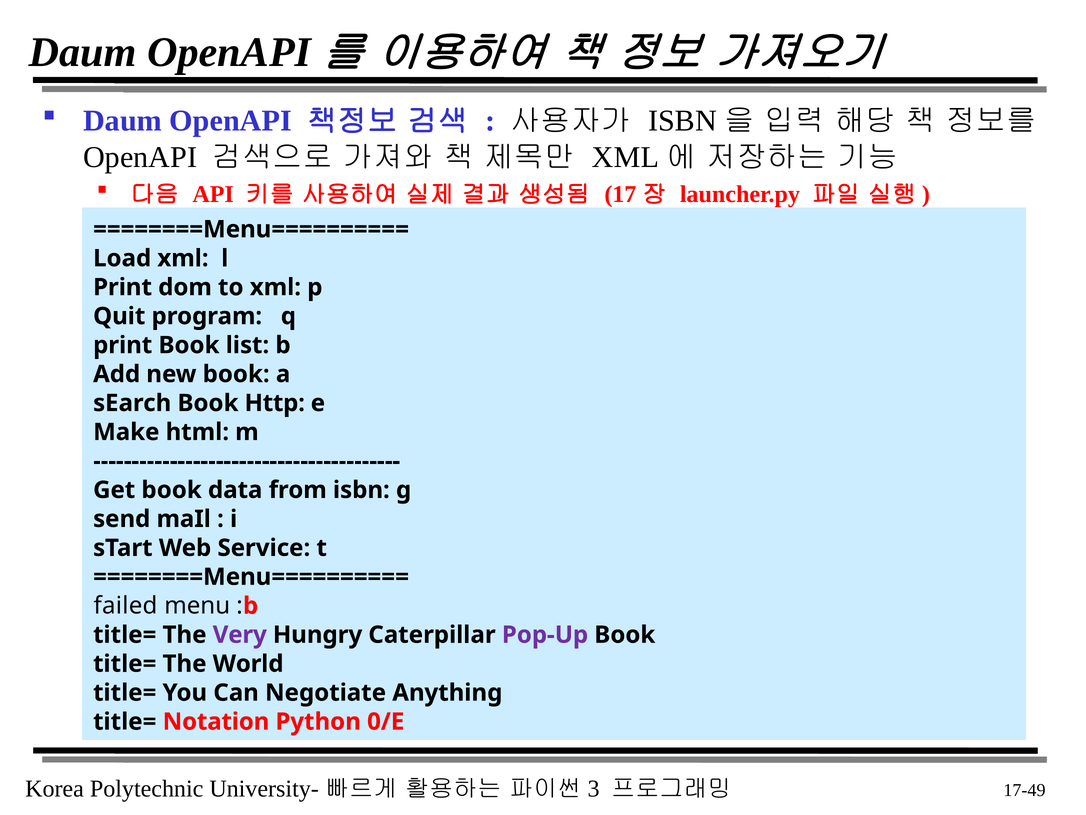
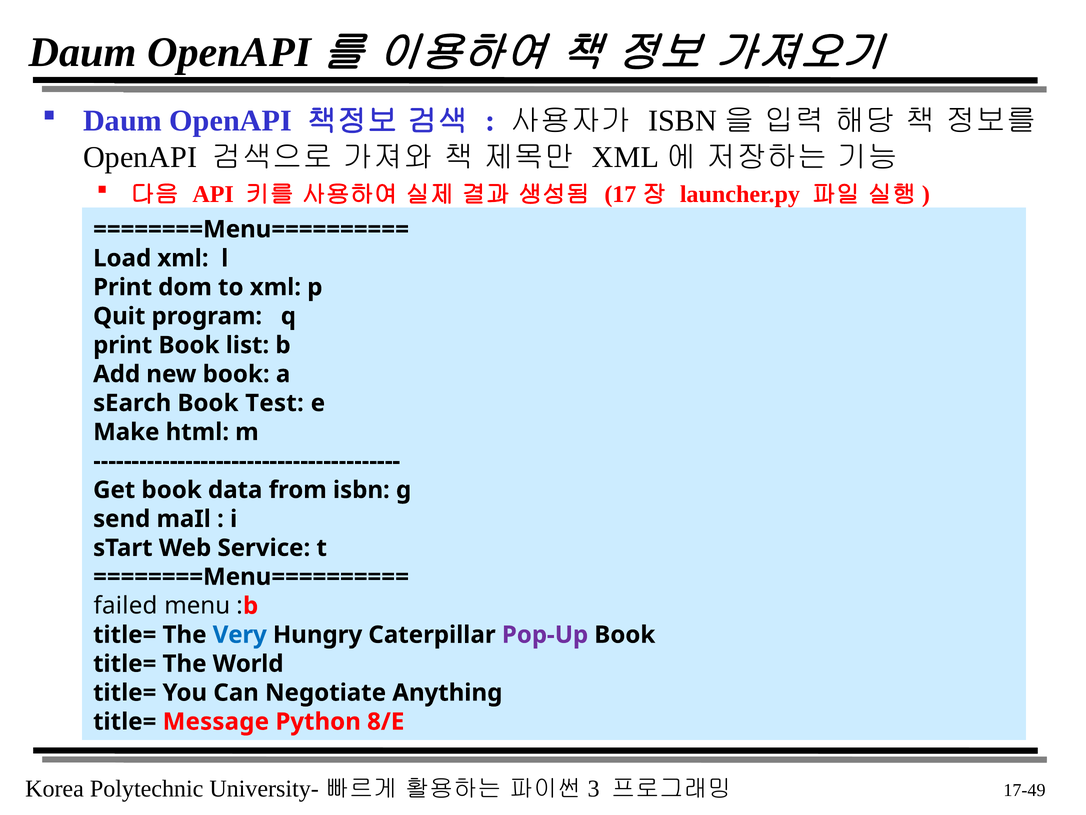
Http: Http -> Test
Very colour: purple -> blue
Notation: Notation -> Message
0/E: 0/E -> 8/E
